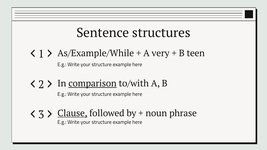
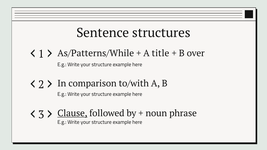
As/Example/While: As/Example/While -> As/Patterns/While
very: very -> title
teen: teen -> over
comparison underline: present -> none
